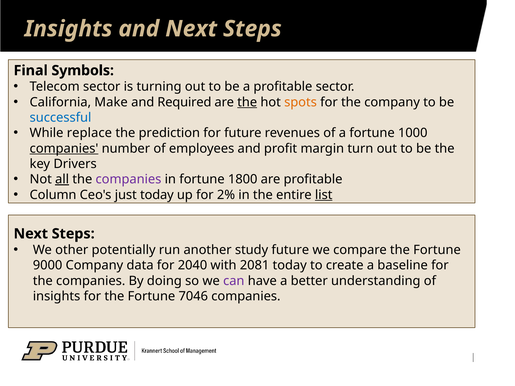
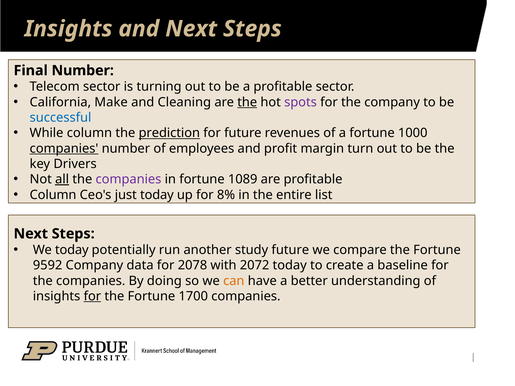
Final Symbols: Symbols -> Number
Required: Required -> Cleaning
spots colour: orange -> purple
While replace: replace -> column
prediction underline: none -> present
1800: 1800 -> 1089
2%: 2% -> 8%
list underline: present -> none
We other: other -> today
9000: 9000 -> 9592
2040: 2040 -> 2078
2081: 2081 -> 2072
can colour: purple -> orange
for at (92, 296) underline: none -> present
7046: 7046 -> 1700
